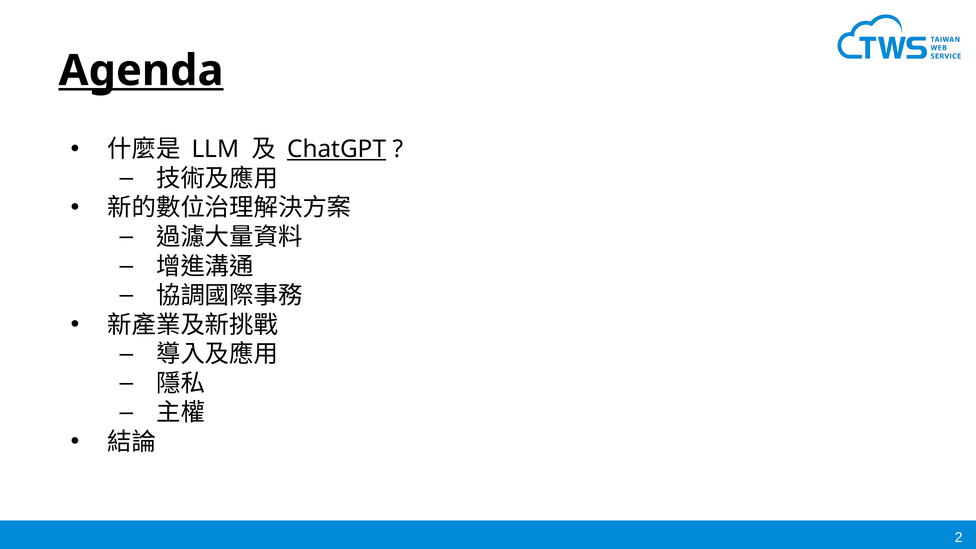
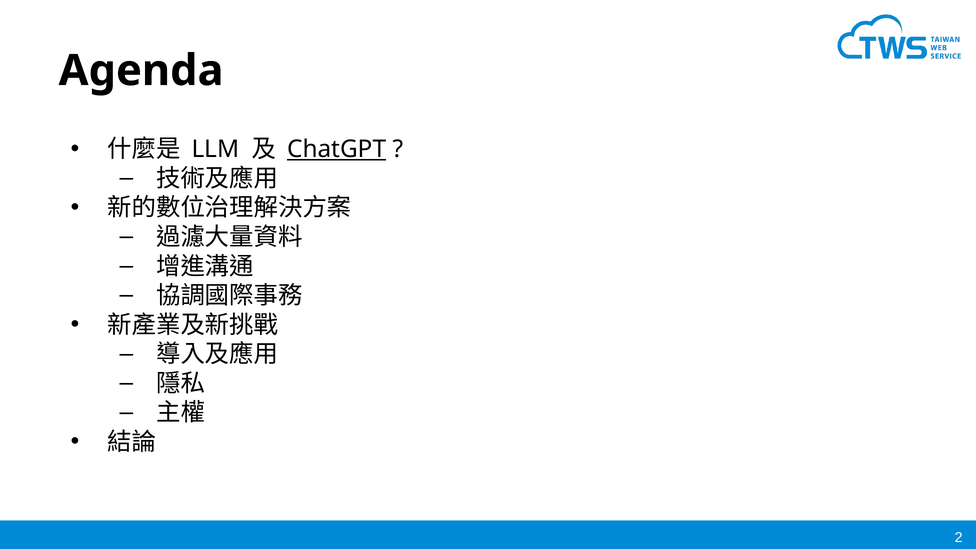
Agenda underline: present -> none
